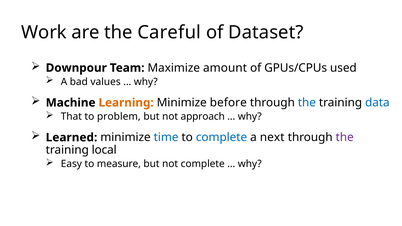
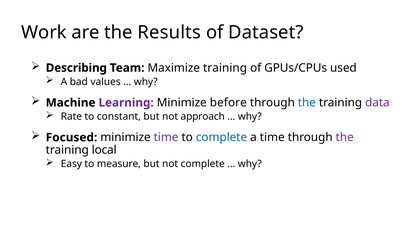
Careful: Careful -> Results
Downpour: Downpour -> Describing
Maximize amount: amount -> training
Learning colour: orange -> purple
data colour: blue -> purple
That: That -> Rate
problem: problem -> constant
Learned: Learned -> Focused
time at (166, 138) colour: blue -> purple
a next: next -> time
